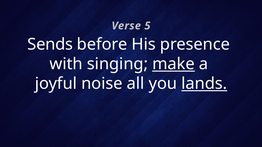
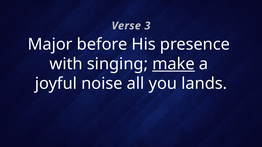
5: 5 -> 3
Sends: Sends -> Major
lands underline: present -> none
